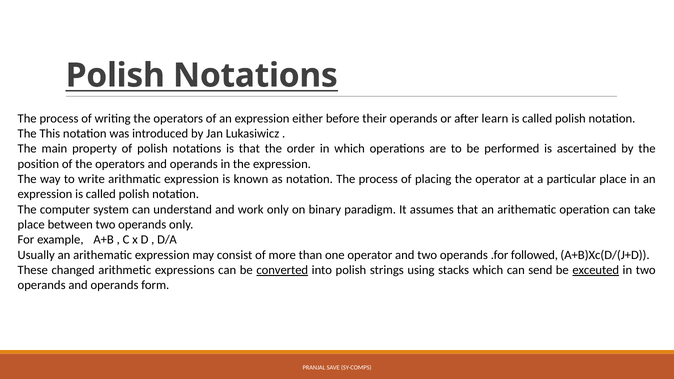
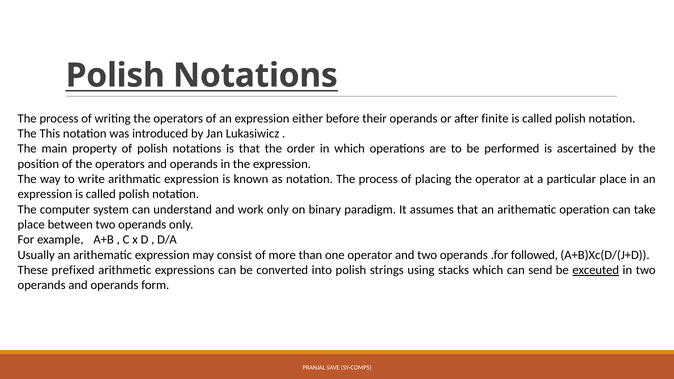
learn: learn -> finite
changed: changed -> prefixed
converted underline: present -> none
